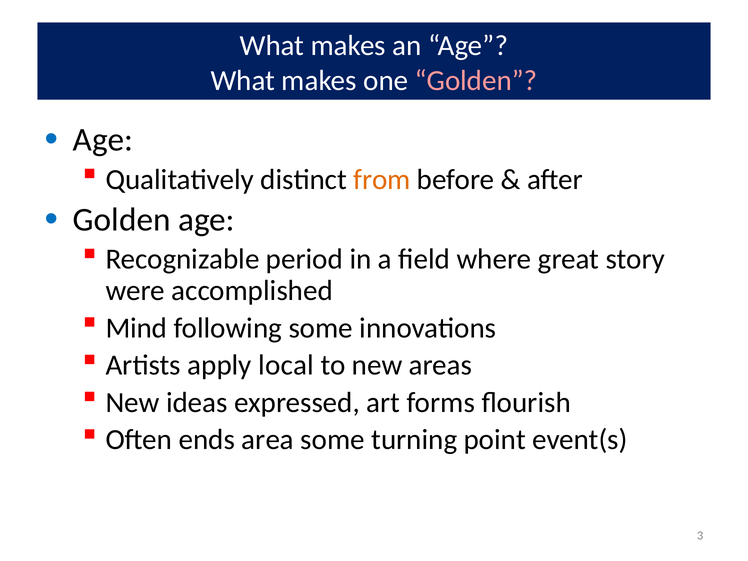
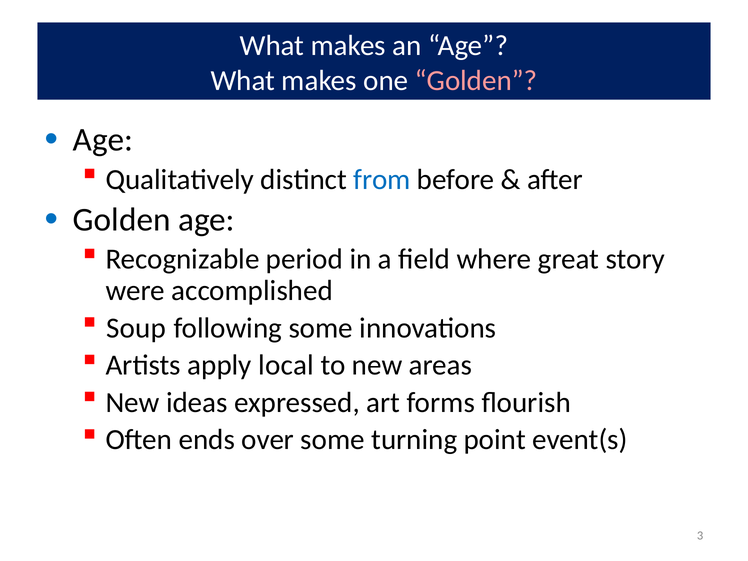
from colour: orange -> blue
Mind: Mind -> Soup
area: area -> over
